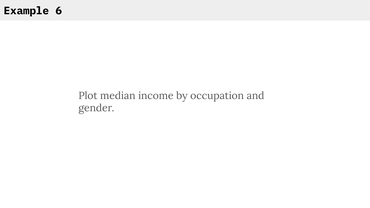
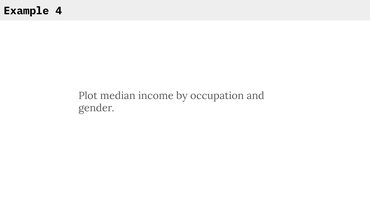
6: 6 -> 4
